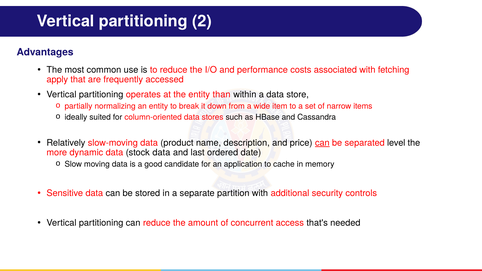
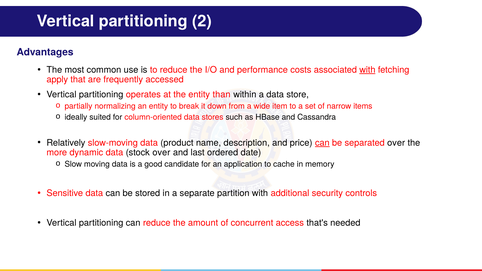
with at (367, 70) underline: none -> present
separated level: level -> over
stock data: data -> over
